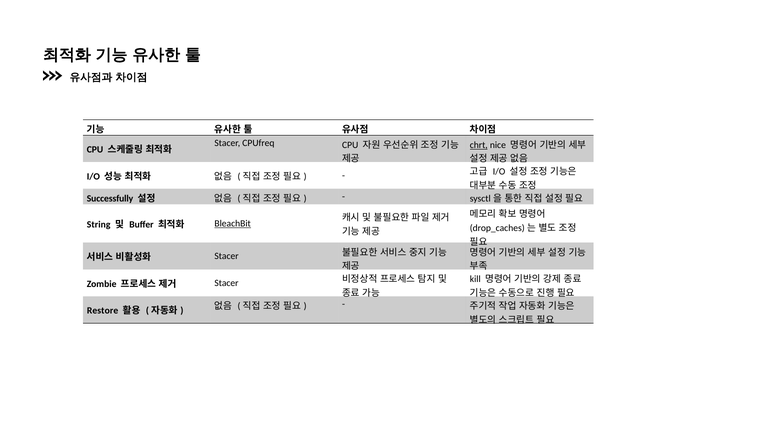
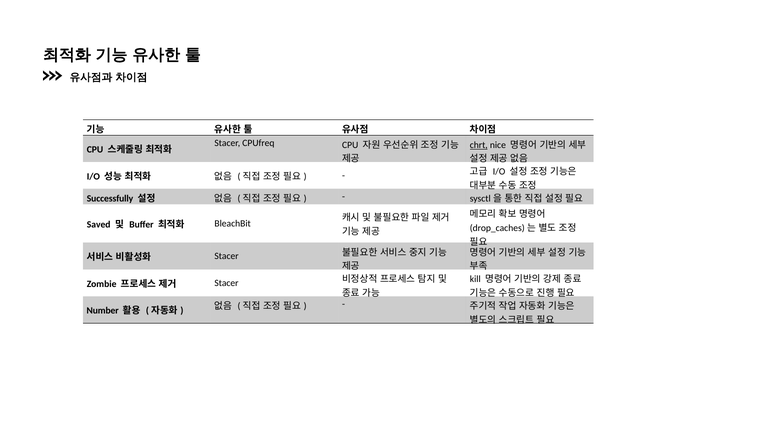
String: String -> Saved
BleachBit underline: present -> none
Restore: Restore -> Number
